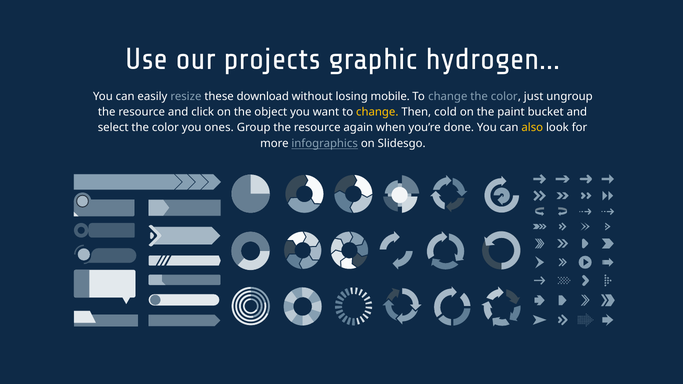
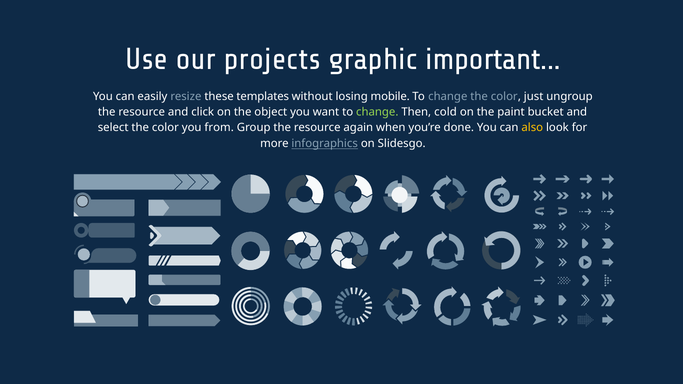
hydrogen: hydrogen -> important
download: download -> templates
change at (377, 112) colour: yellow -> light green
ones: ones -> from
